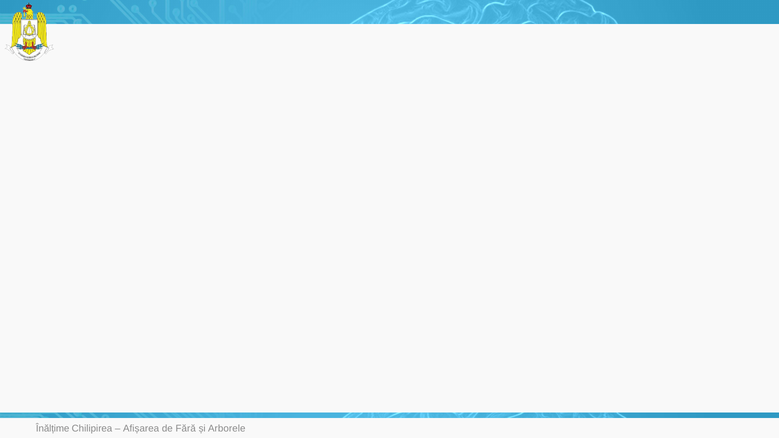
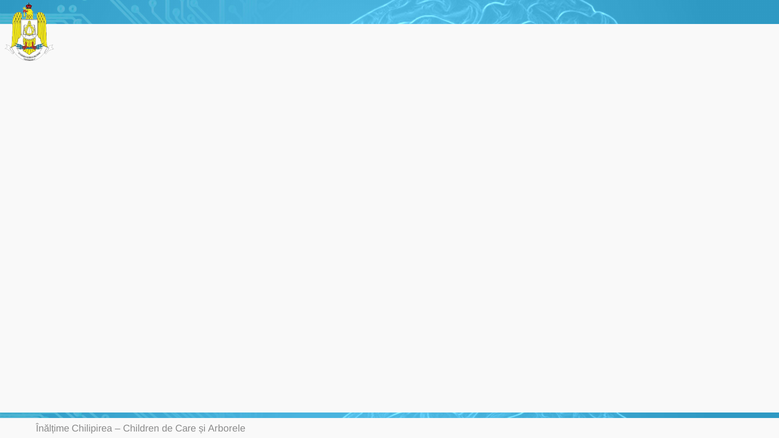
Afișarea: Afișarea -> Children
Fără: Fără -> Care
